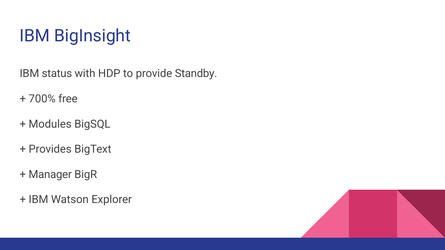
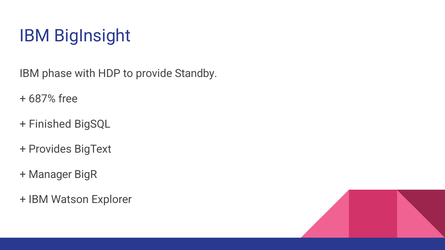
status: status -> phase
700%: 700% -> 687%
Modules: Modules -> Finished
